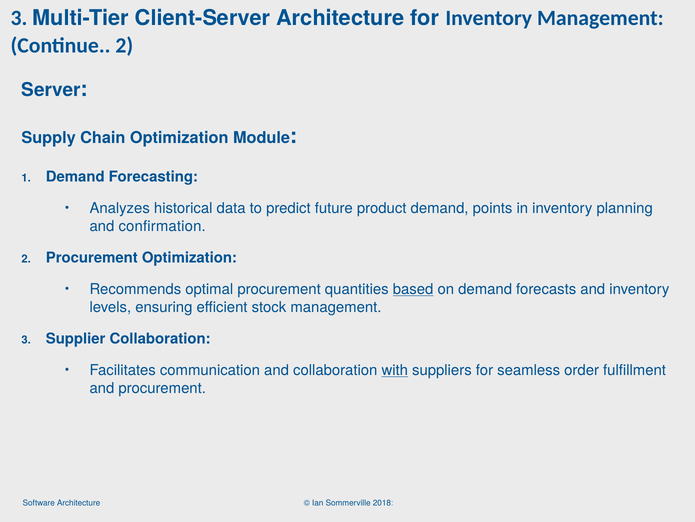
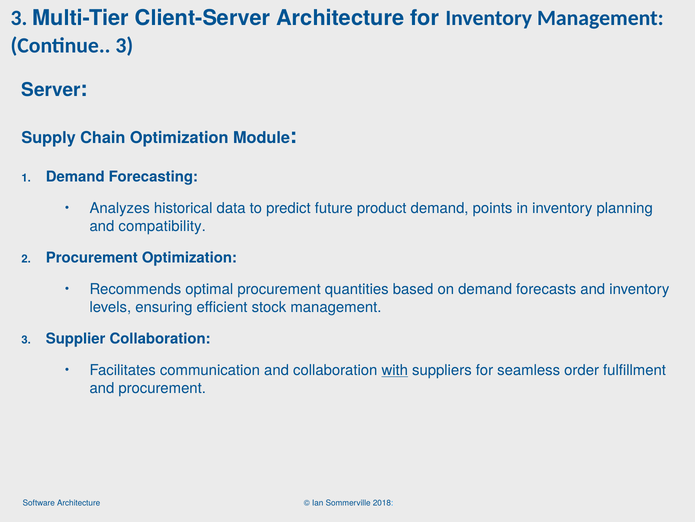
Continue 2: 2 -> 3
confirmation: confirmation -> compatibility
based underline: present -> none
